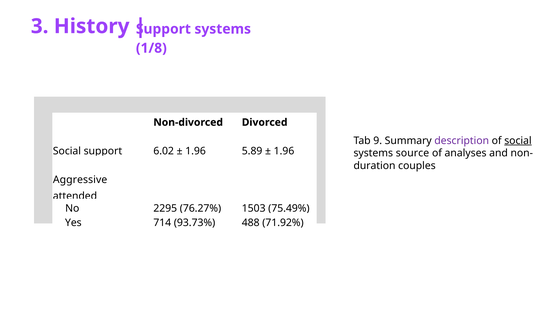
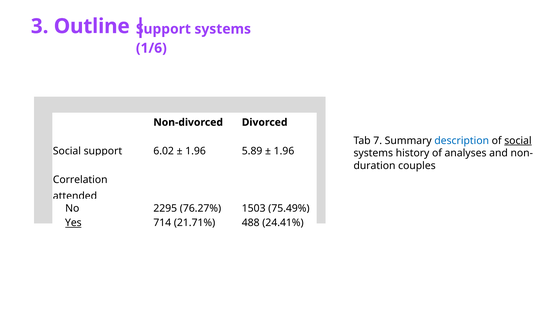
History: History -> Outline
1/8: 1/8 -> 1/6
9: 9 -> 7
description colour: purple -> blue
source: source -> history
Aggressive: Aggressive -> Correlation
Yes underline: none -> present
93.73%: 93.73% -> 21.71%
71.92%: 71.92% -> 24.41%
